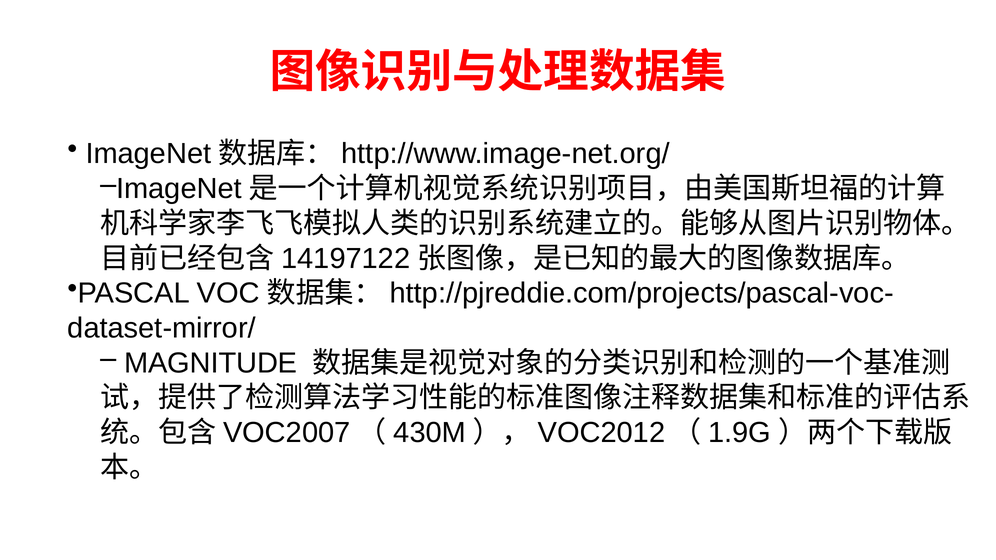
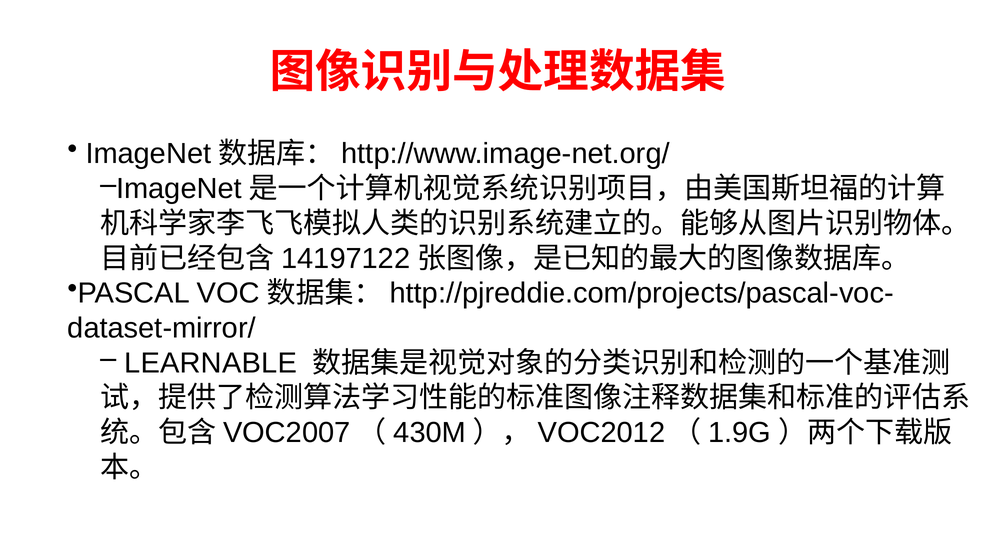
MAGNITUDE: MAGNITUDE -> LEARNABLE
